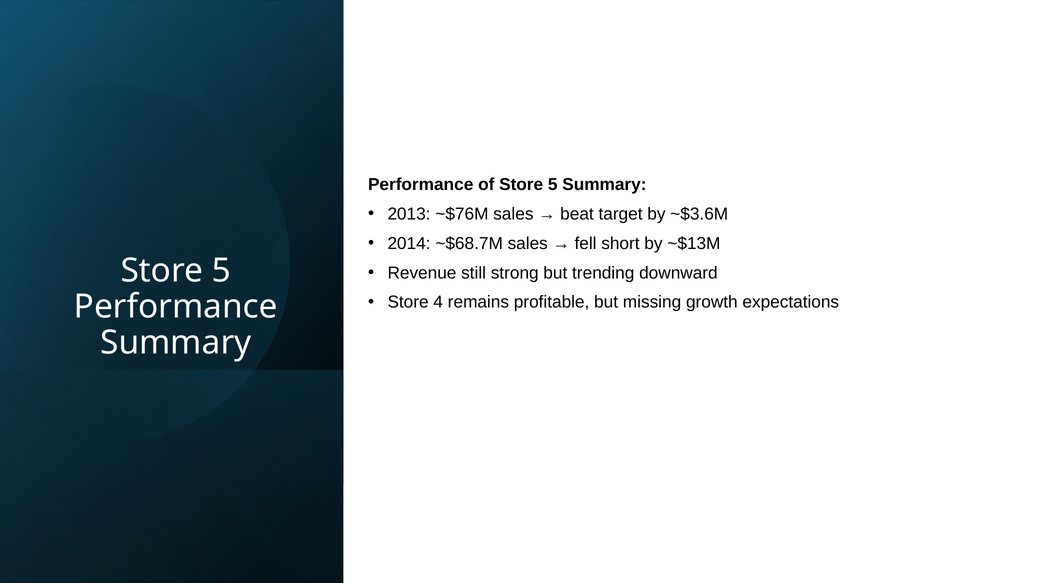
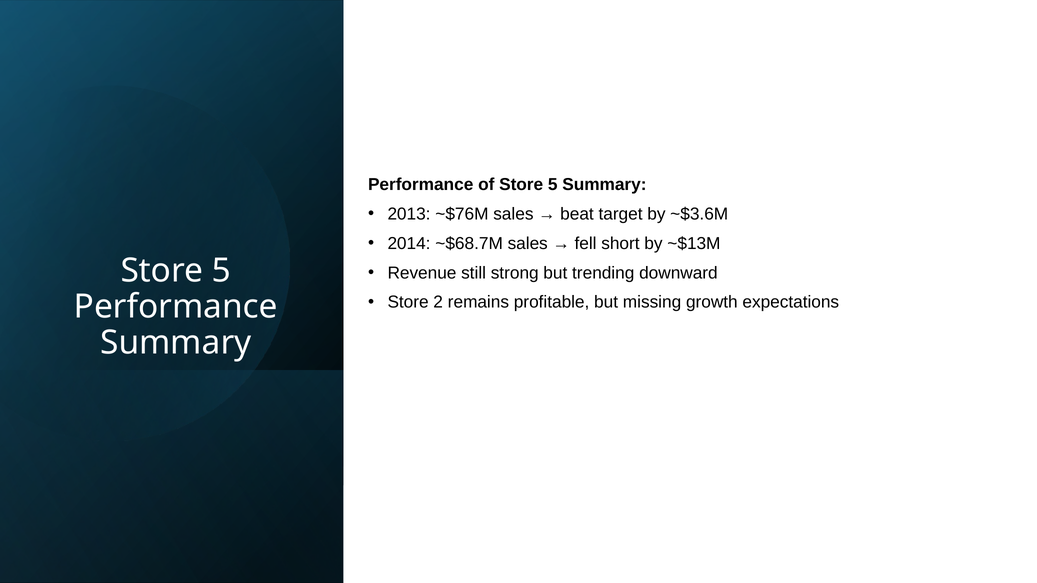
4: 4 -> 2
